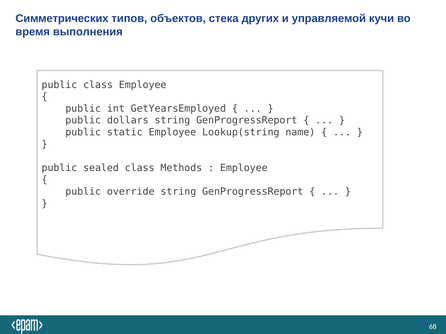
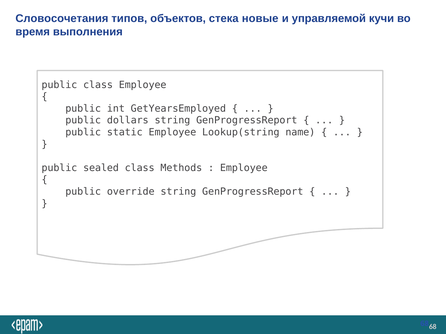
Симметрических: Симметрических -> Словосочетания
других: других -> новые
